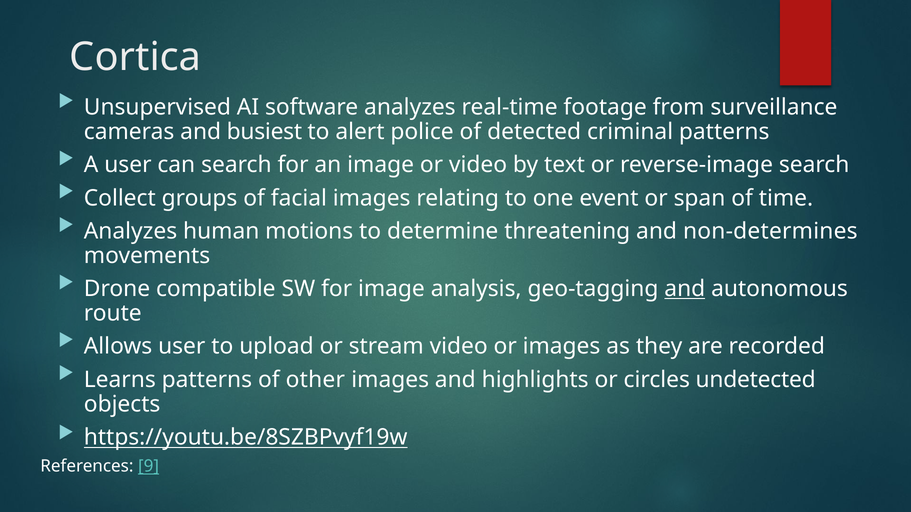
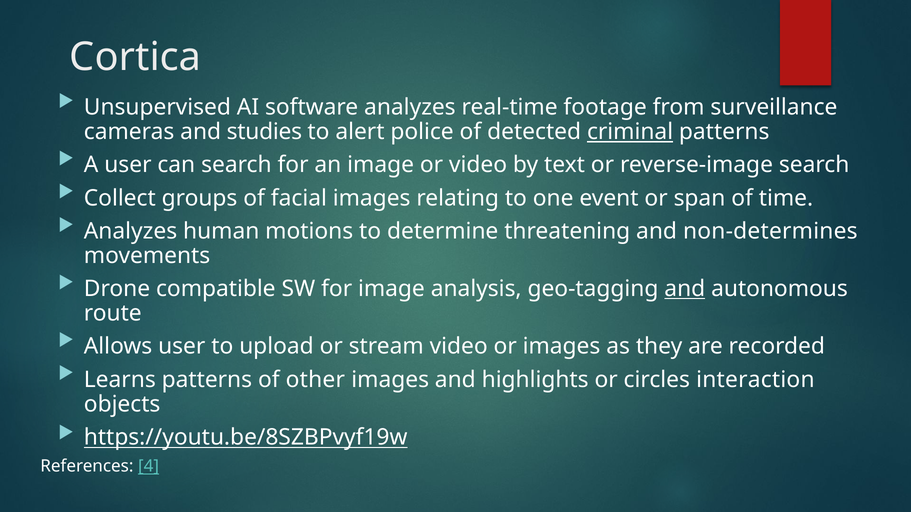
busiest: busiest -> studies
criminal underline: none -> present
undetected: undetected -> interaction
9: 9 -> 4
